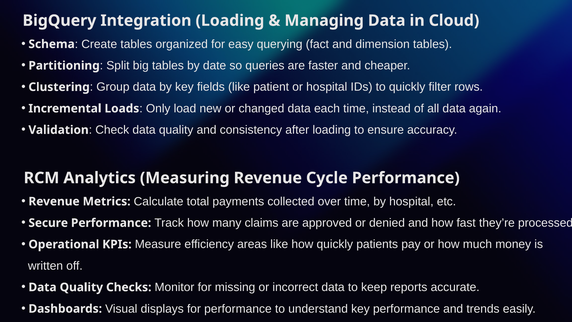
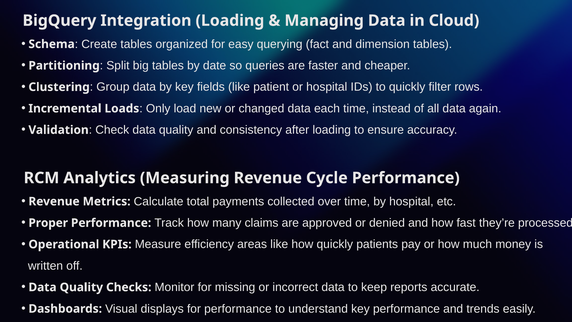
Secure: Secure -> Proper
